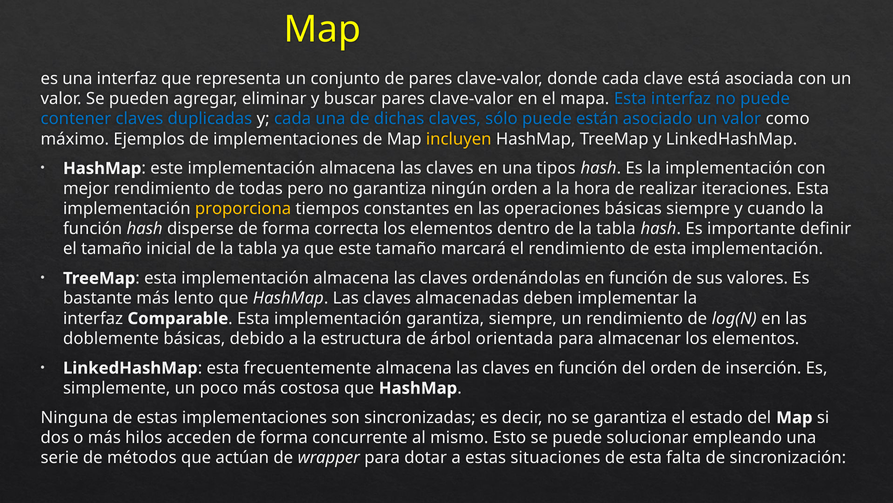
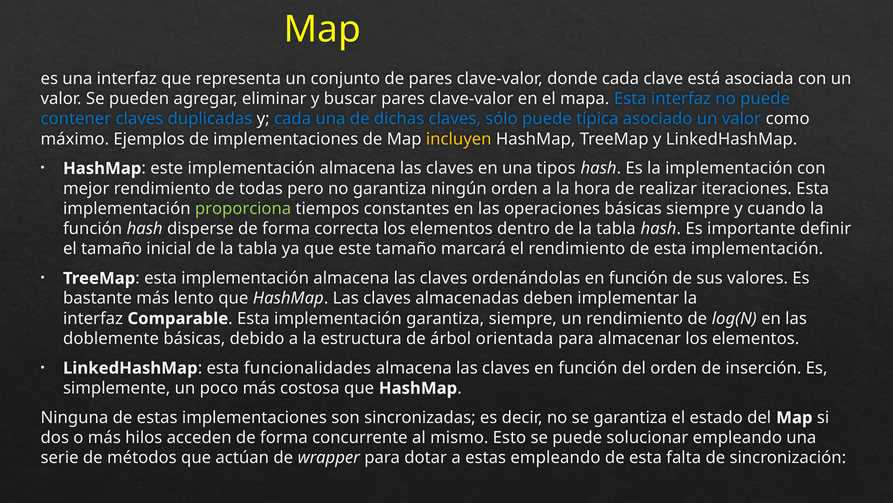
están: están -> típica
proporciona colour: yellow -> light green
frecuentemente: frecuentemente -> funcionalidades
estas situaciones: situaciones -> empleando
